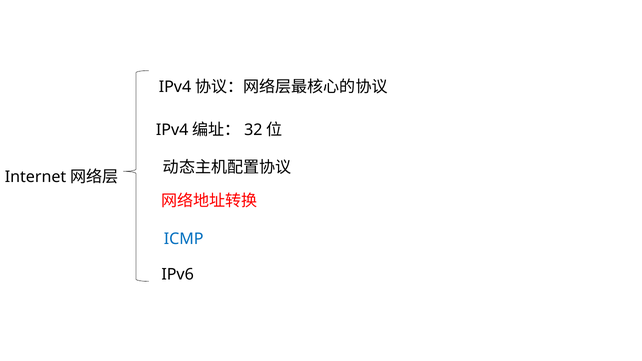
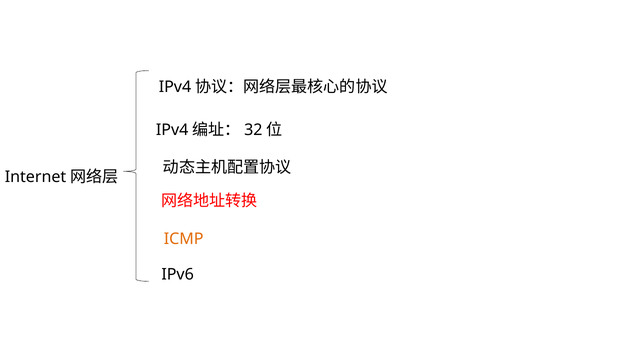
ICMP colour: blue -> orange
